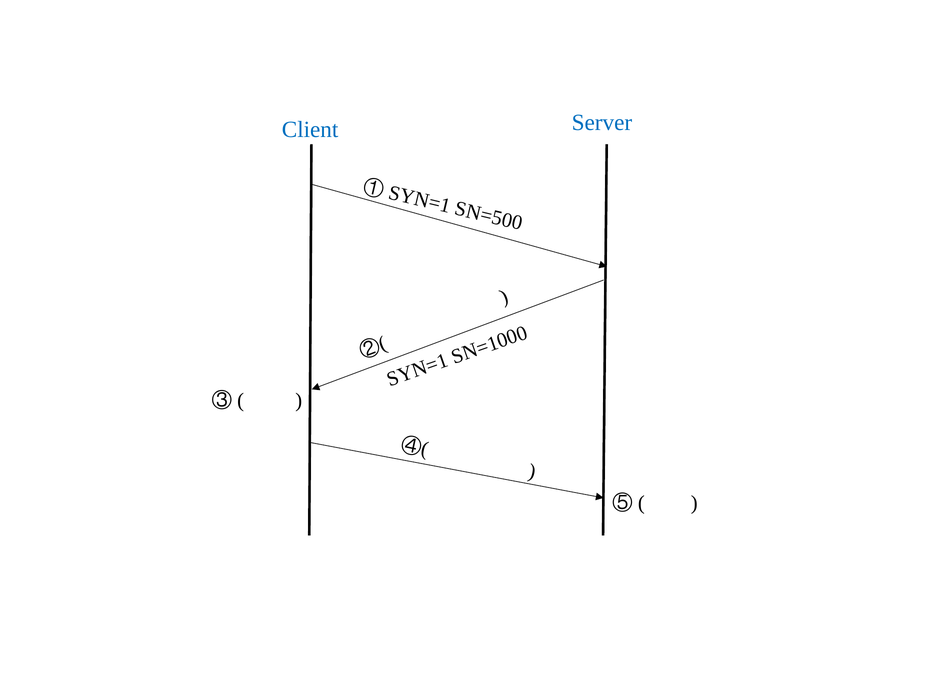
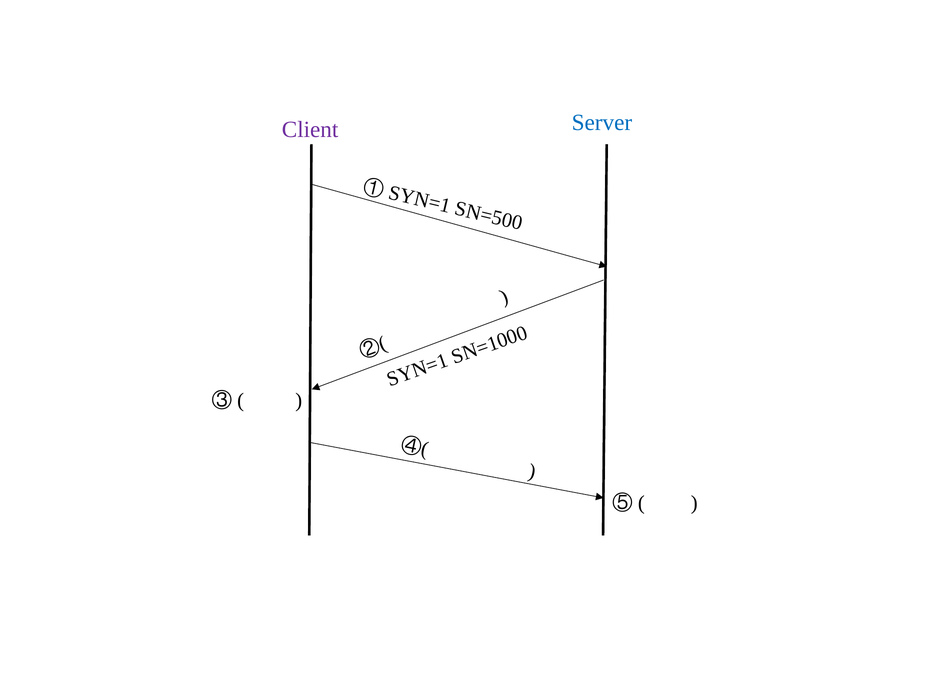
Client colour: blue -> purple
